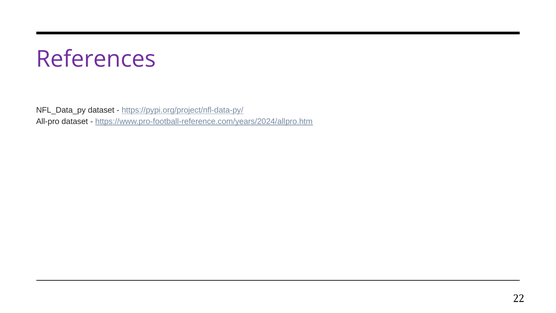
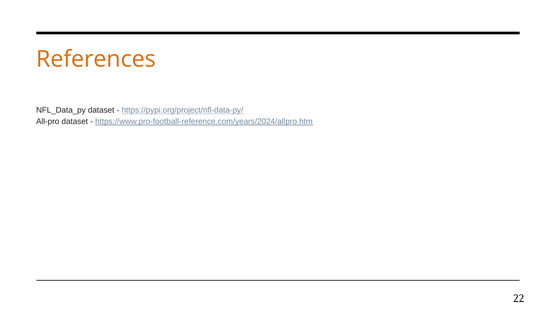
References colour: purple -> orange
